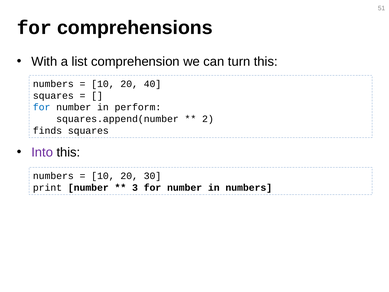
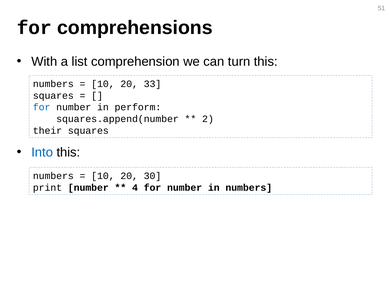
40: 40 -> 33
finds: finds -> their
Into colour: purple -> blue
3: 3 -> 4
